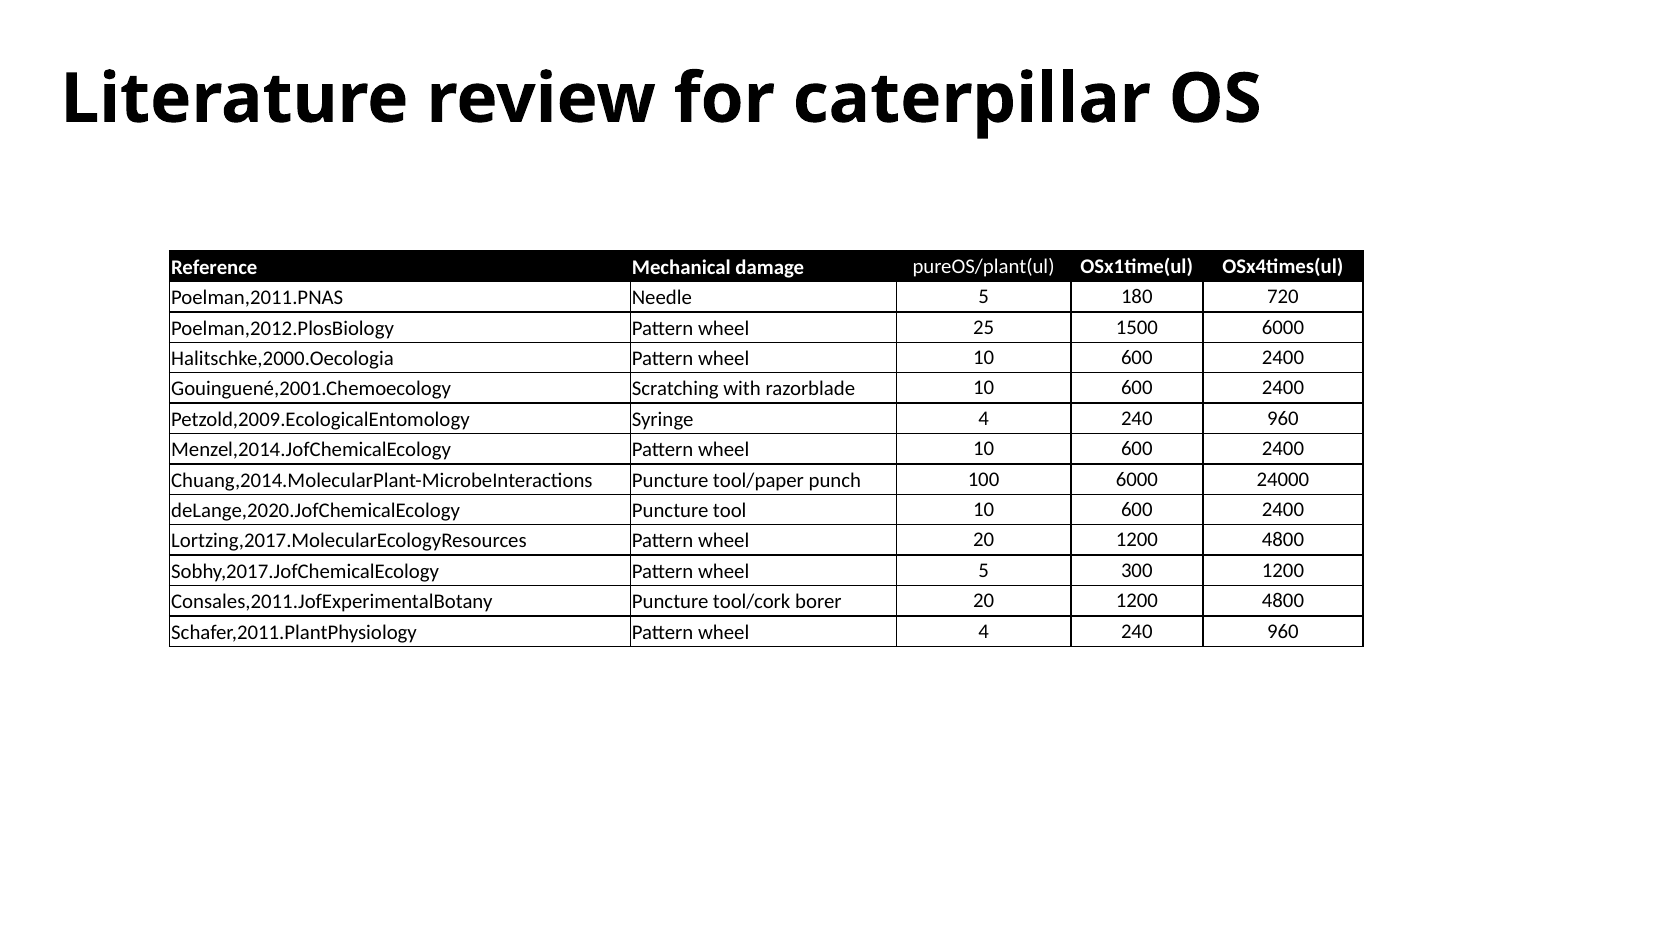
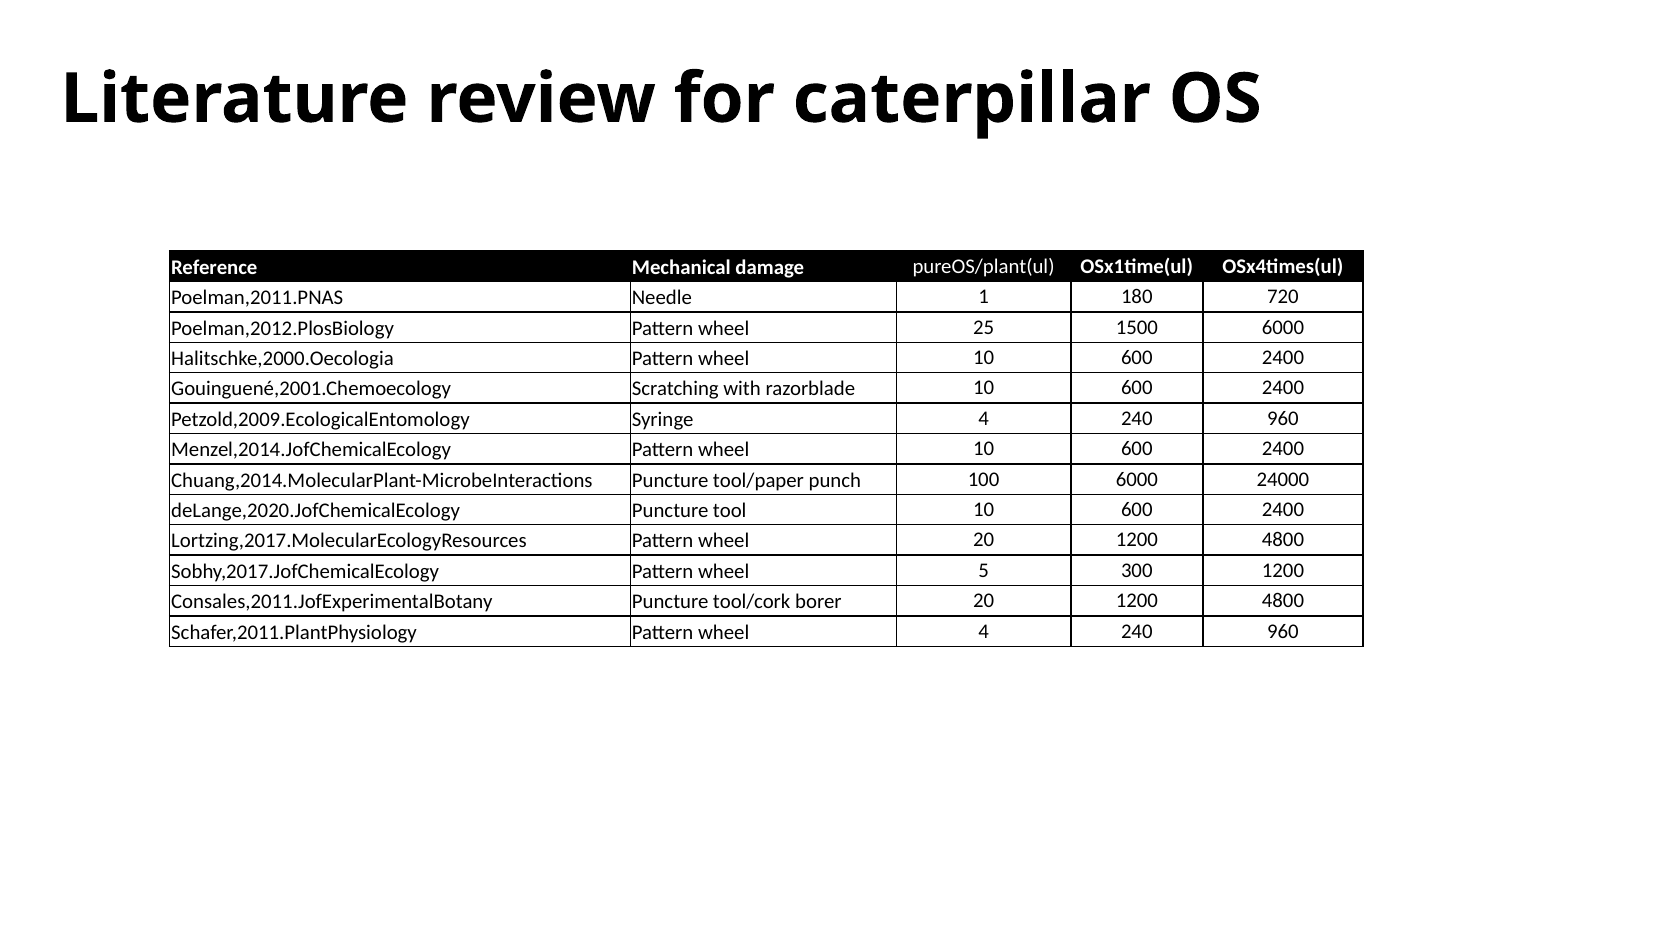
Needle 5: 5 -> 1
